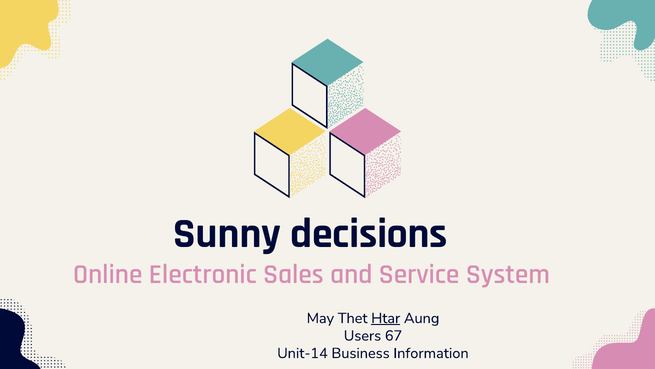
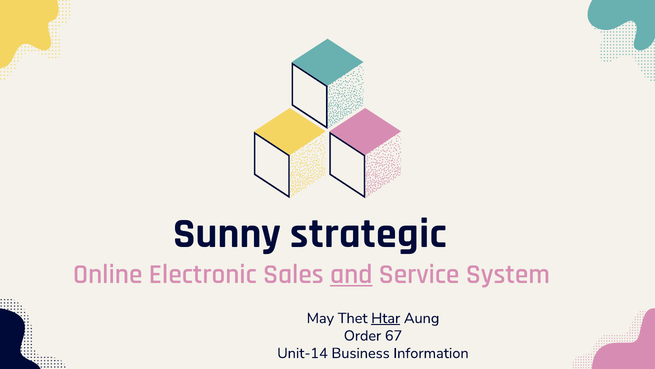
decisions: decisions -> strategic
and underline: none -> present
Users: Users -> Order
